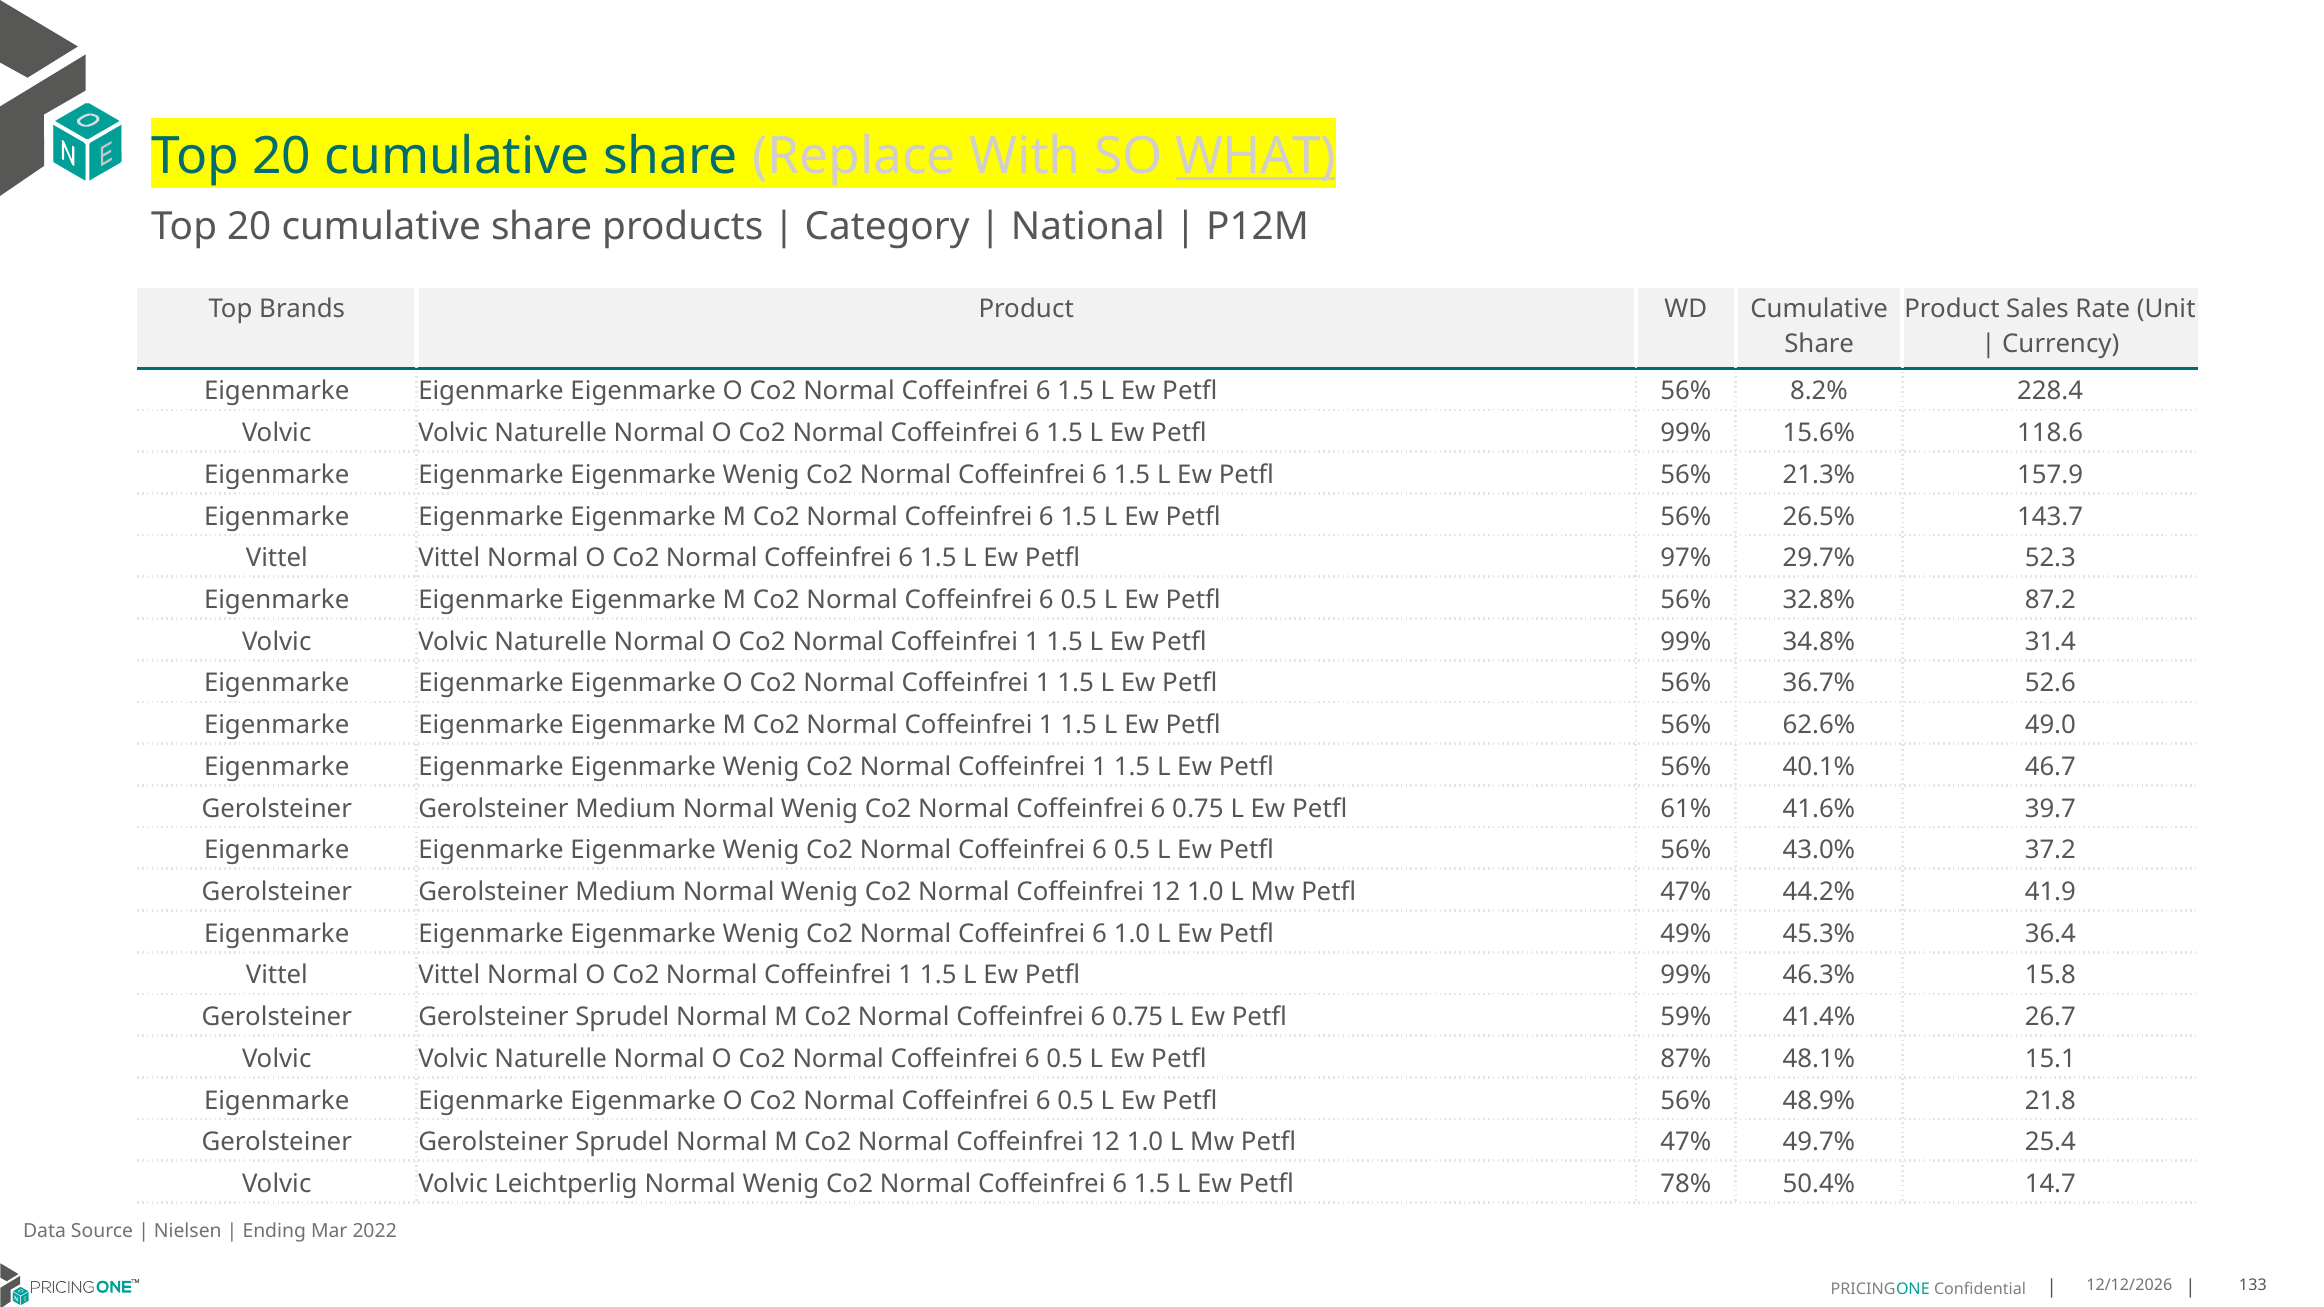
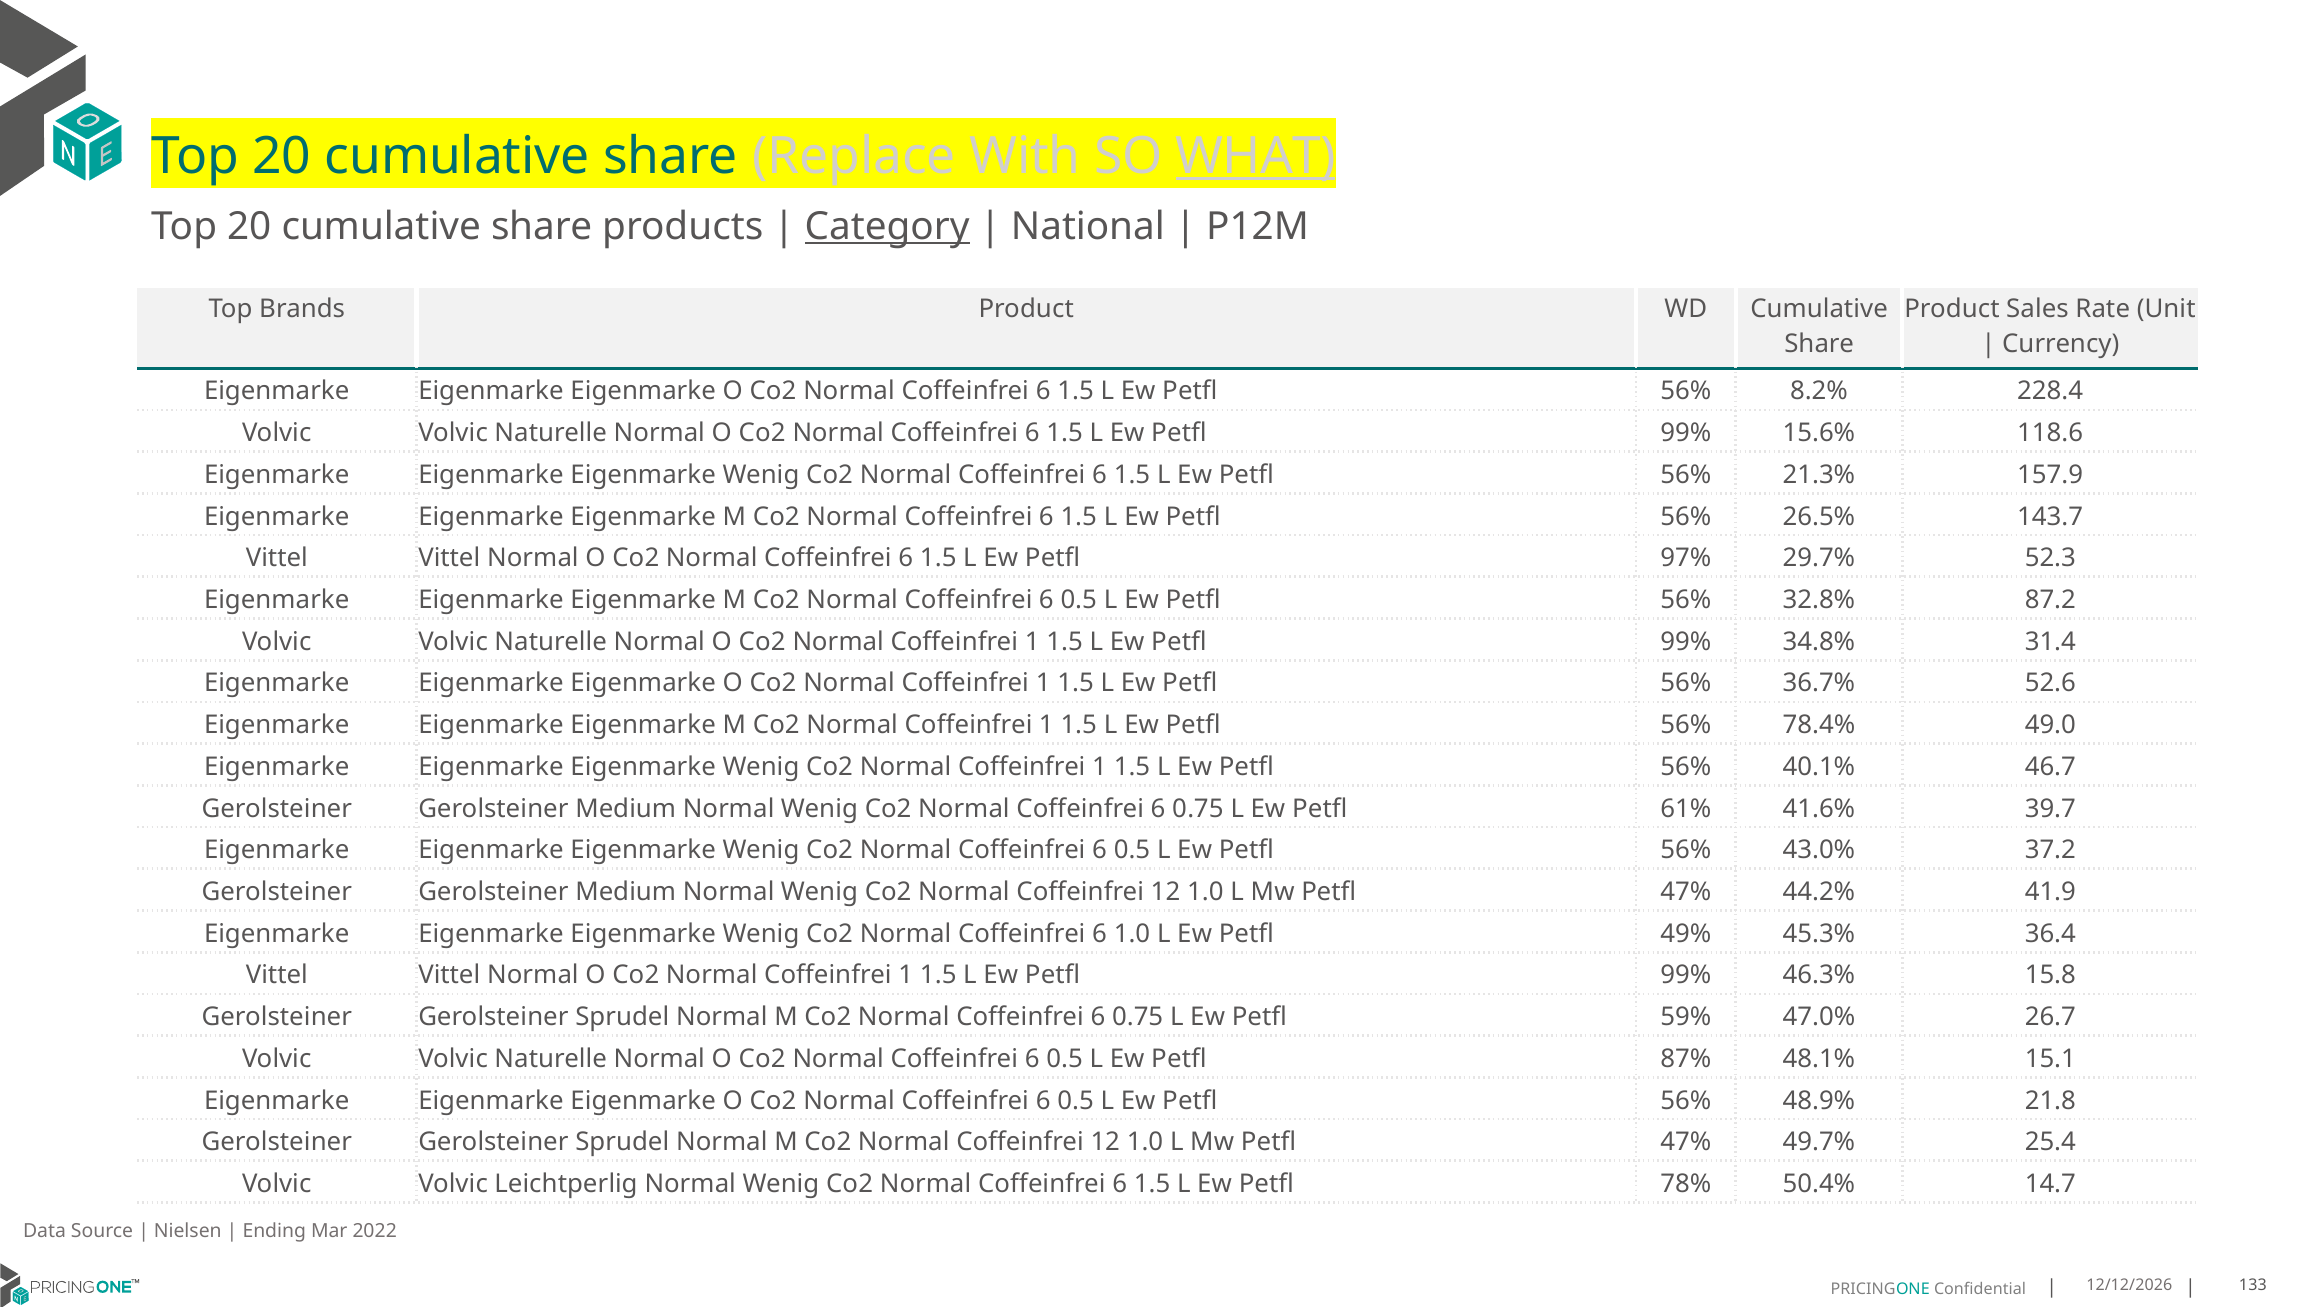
Category underline: none -> present
62.6%: 62.6% -> 78.4%
41.4%: 41.4% -> 47.0%
